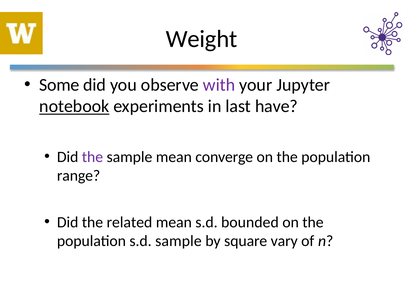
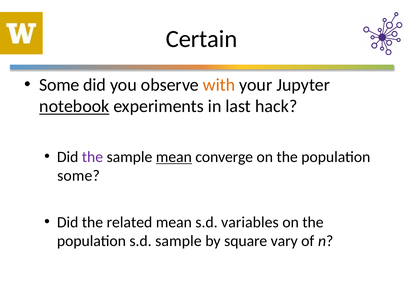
Weight: Weight -> Certain
with colour: purple -> orange
have: have -> hack
mean at (174, 157) underline: none -> present
range at (79, 175): range -> some
bounded: bounded -> variables
